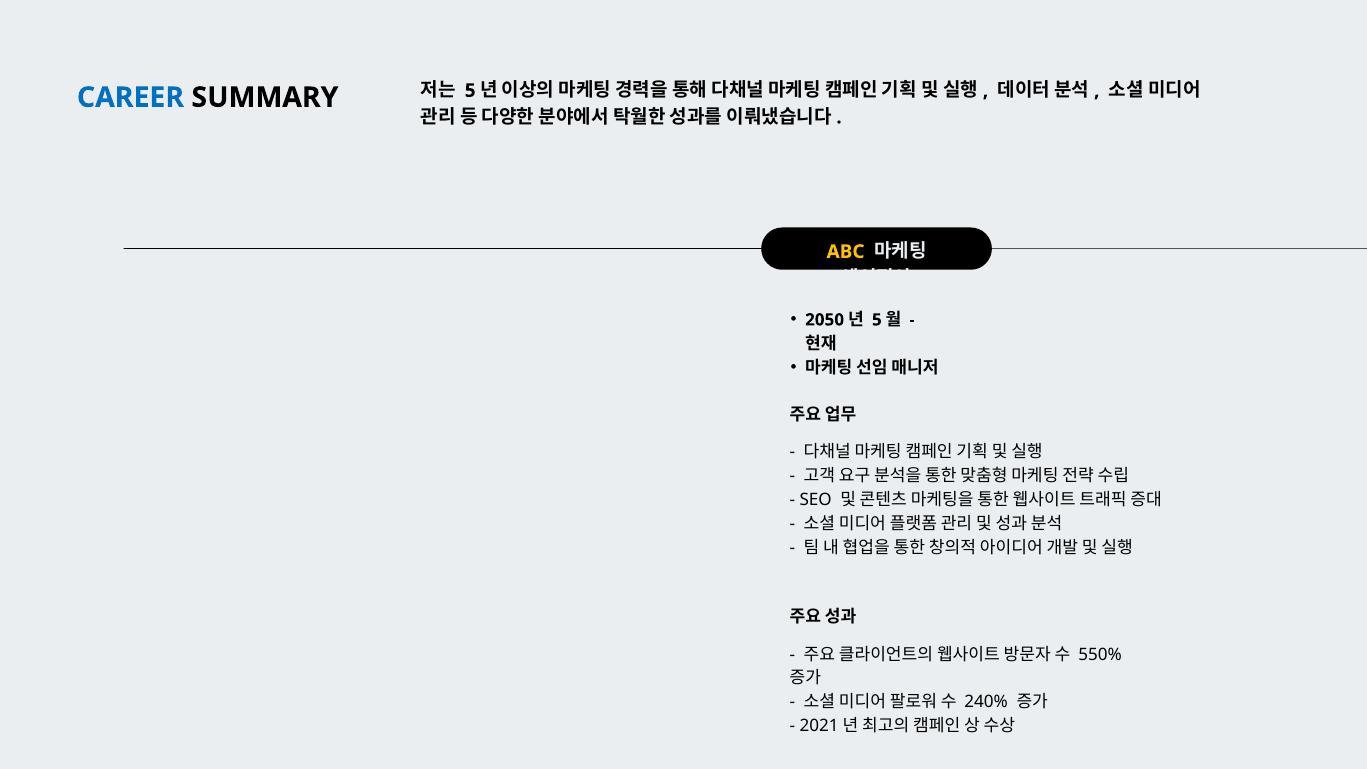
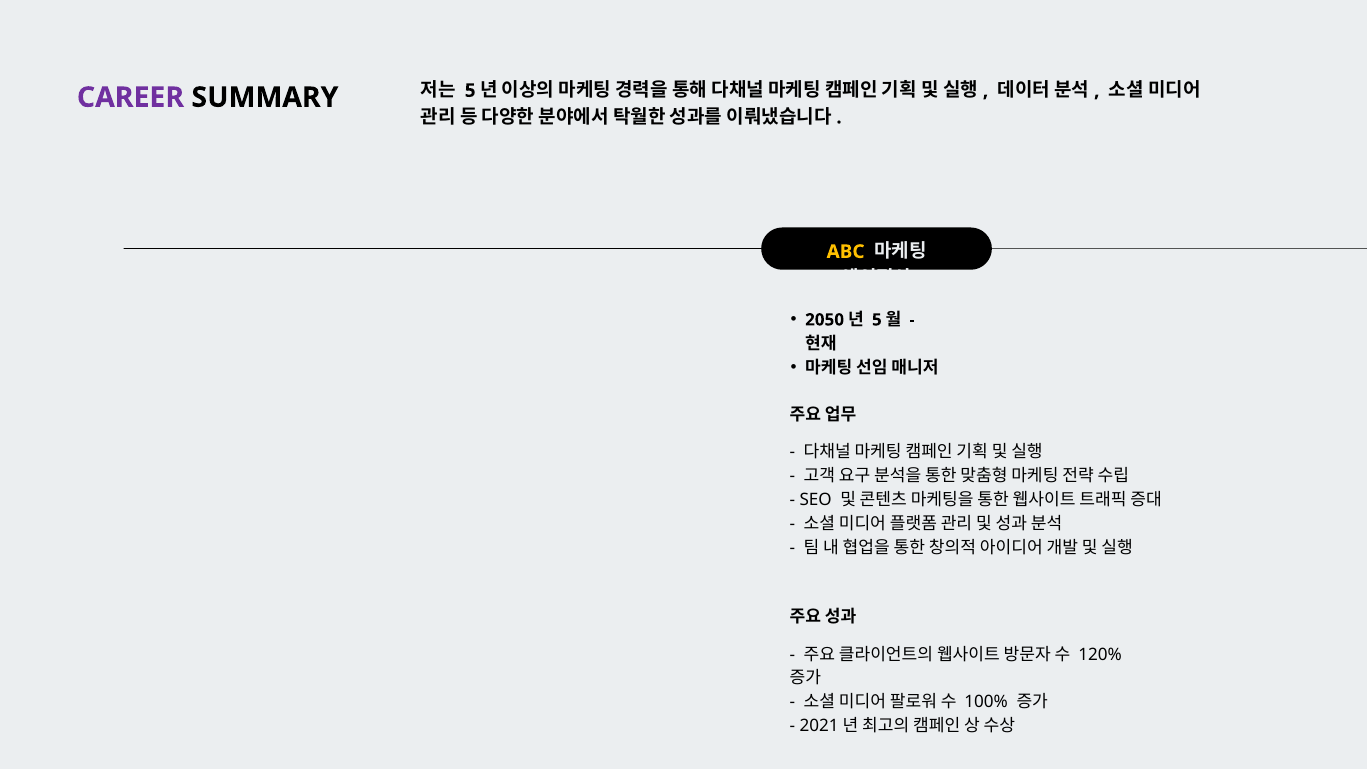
CAREER colour: blue -> purple
550%: 550% -> 120%
240%: 240% -> 100%
